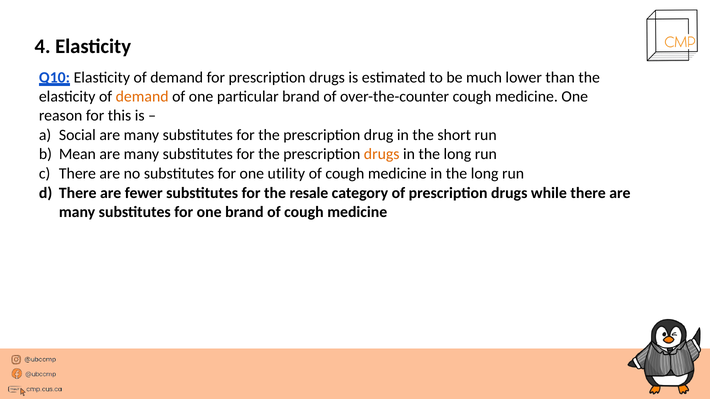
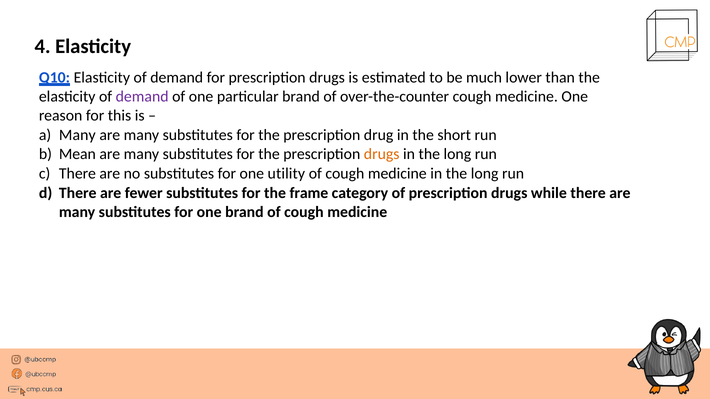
demand at (142, 97) colour: orange -> purple
Social at (77, 135): Social -> Many
resale: resale -> frame
